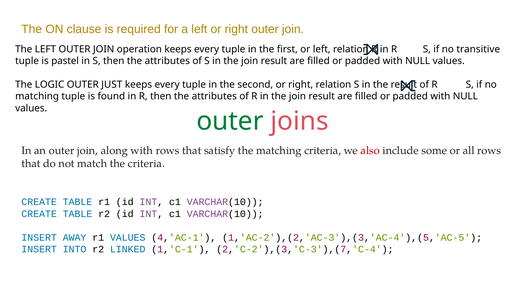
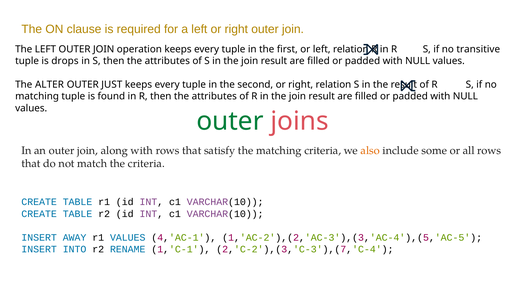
pastel: pastel -> drops
LOGIC: LOGIC -> ALTER
also colour: red -> orange
LINKED: LINKED -> RENAME
